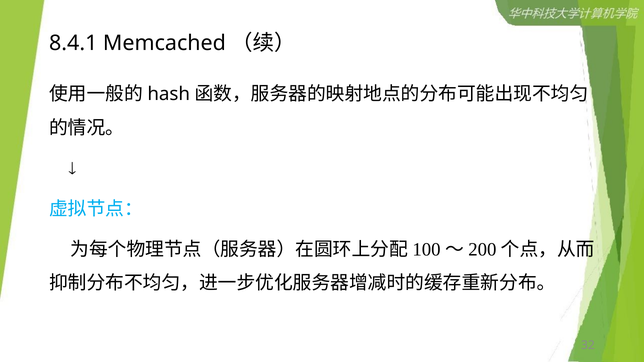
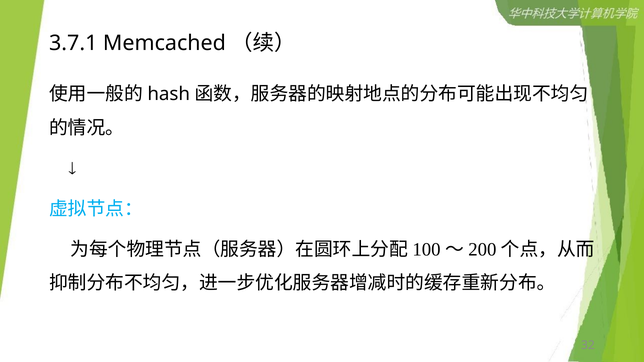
8.4.1: 8.4.1 -> 3.7.1
